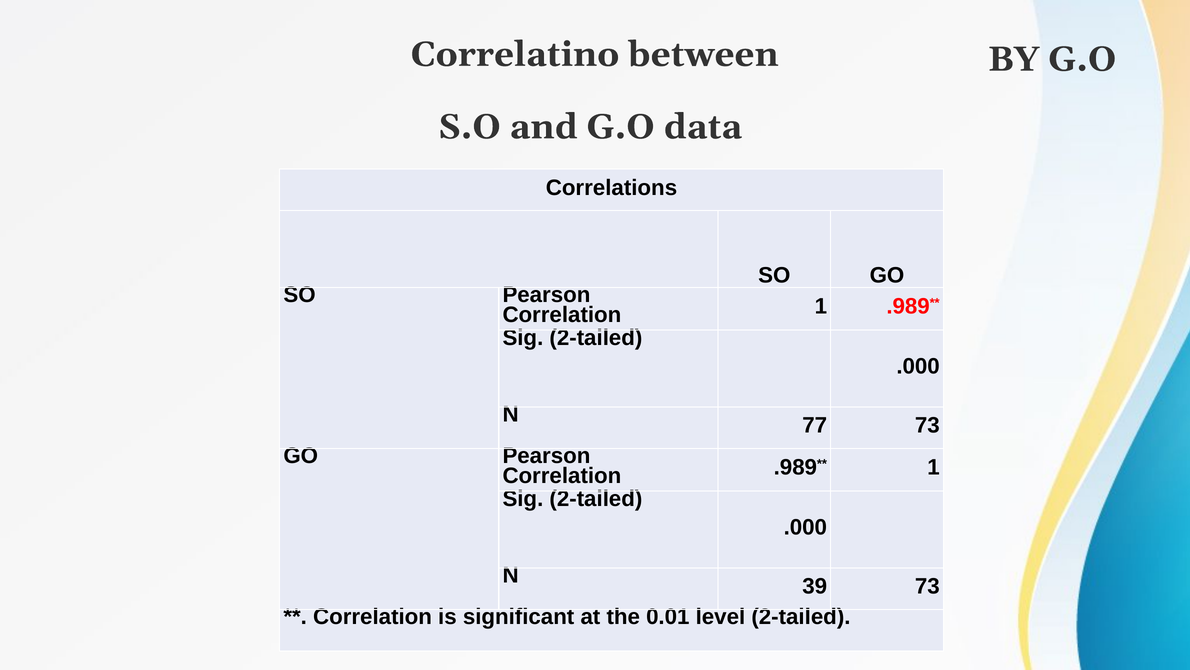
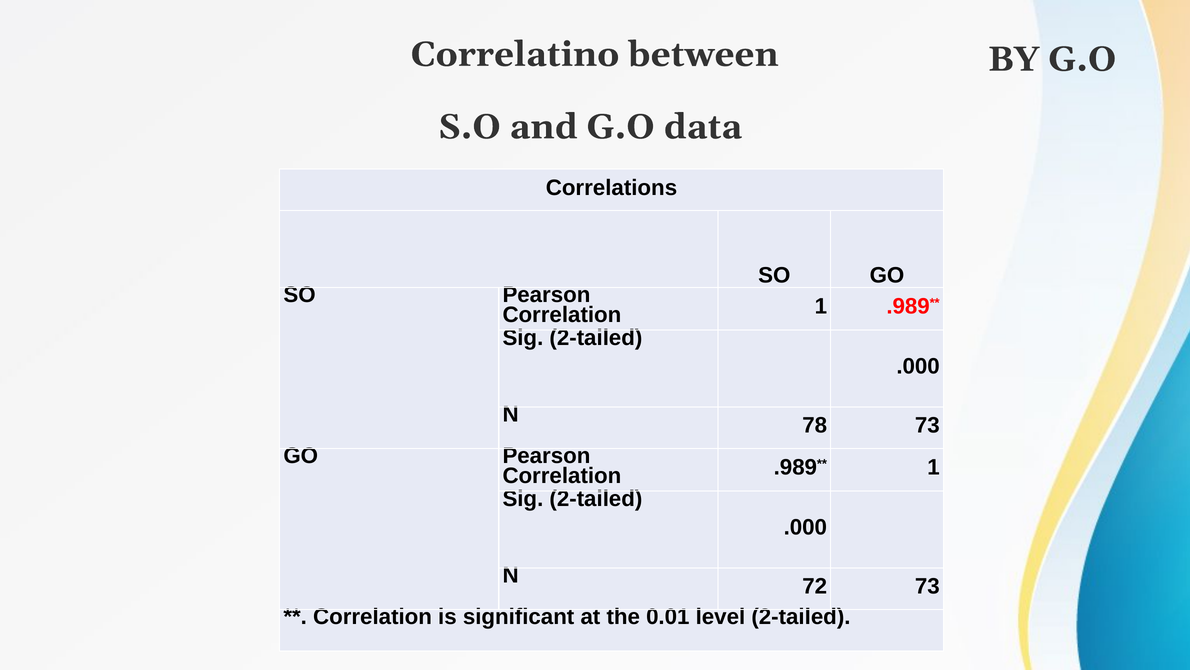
77: 77 -> 78
39: 39 -> 72
